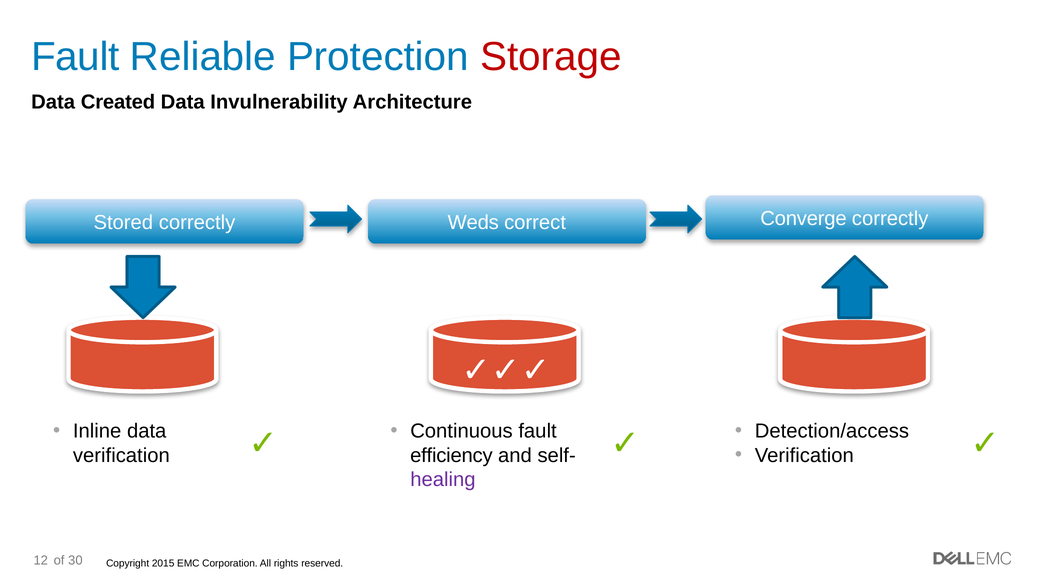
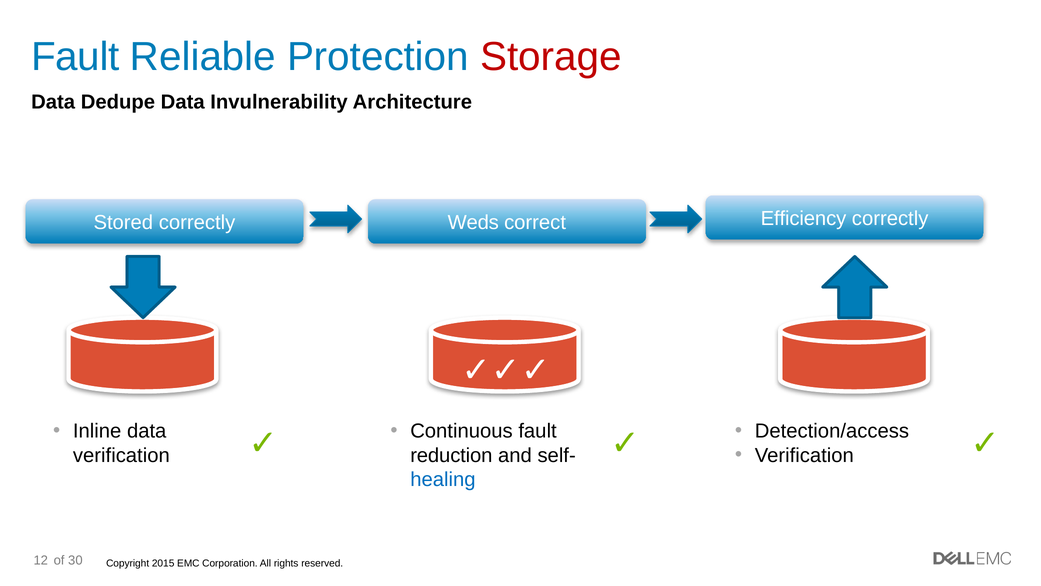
Created: Created -> Dedupe
Converge: Converge -> Efficiency
efficiency: efficiency -> reduction
healing colour: purple -> blue
